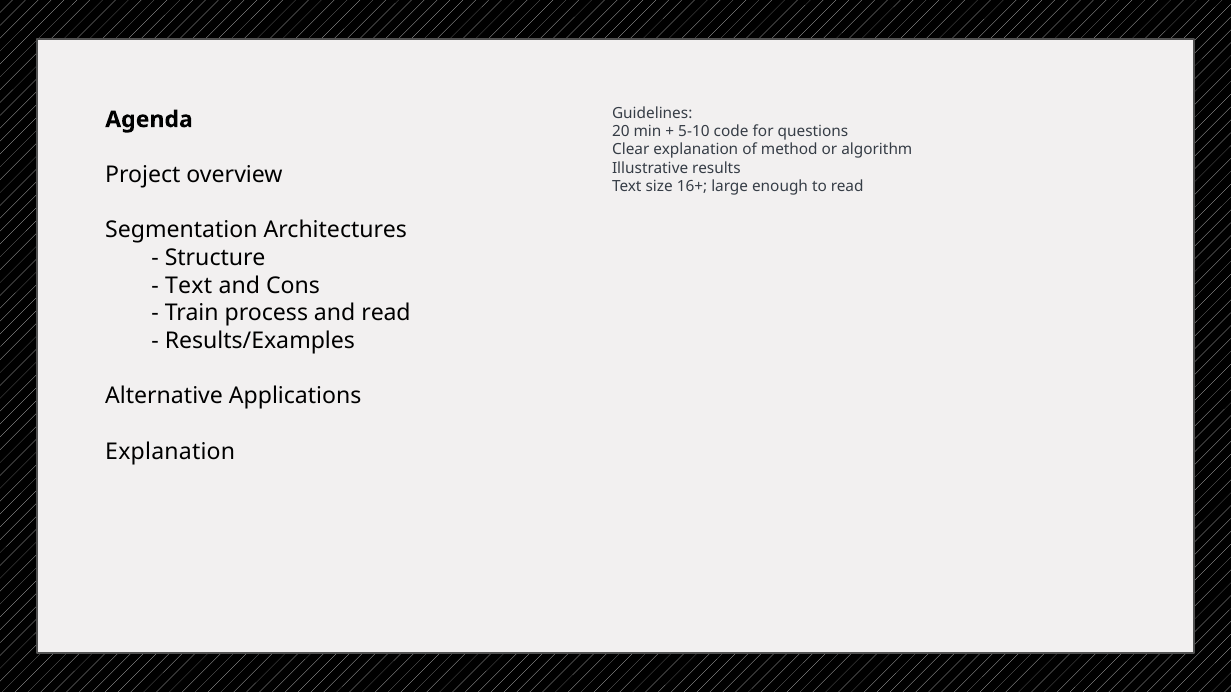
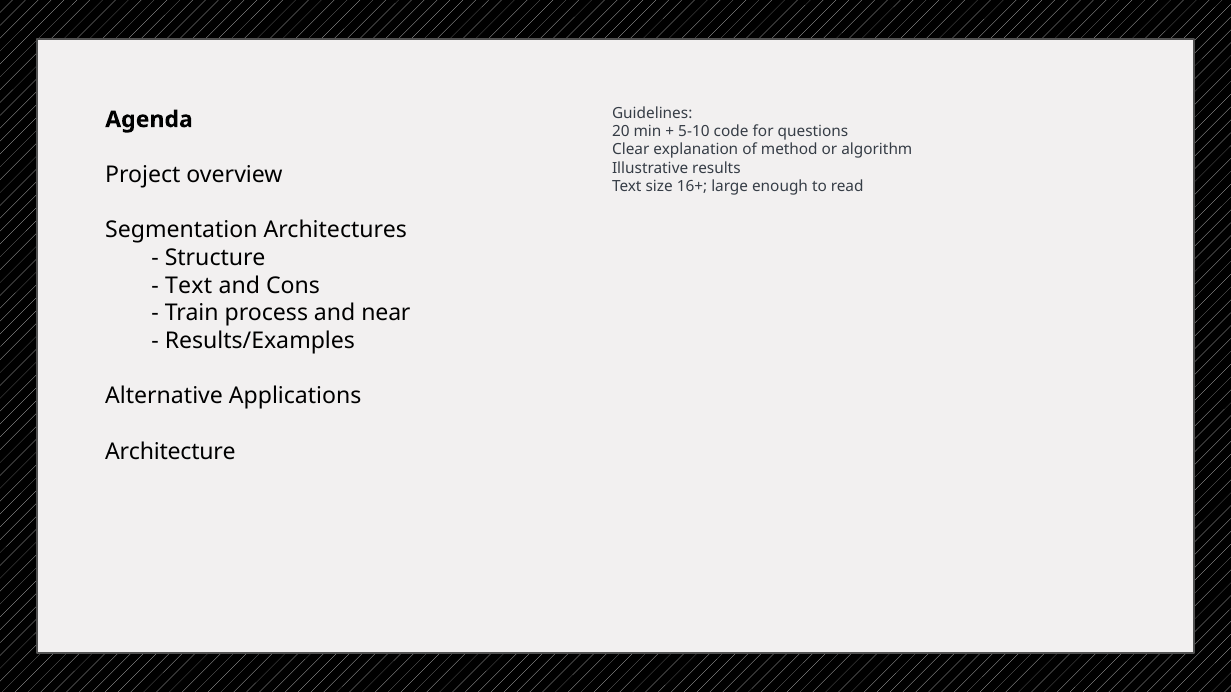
and read: read -> near
Explanation at (170, 452): Explanation -> Architecture
